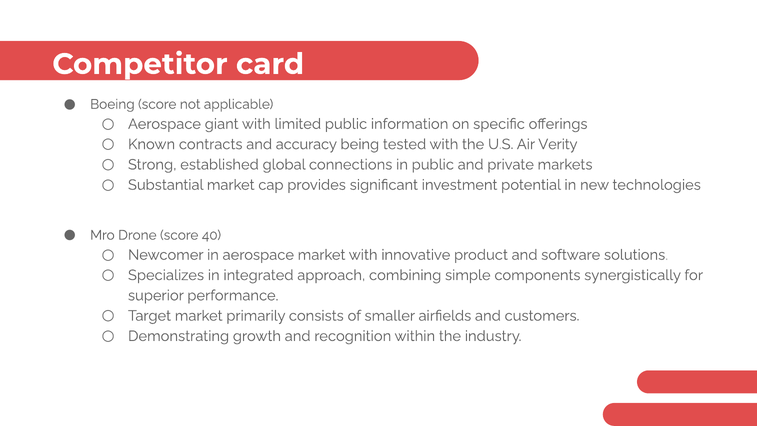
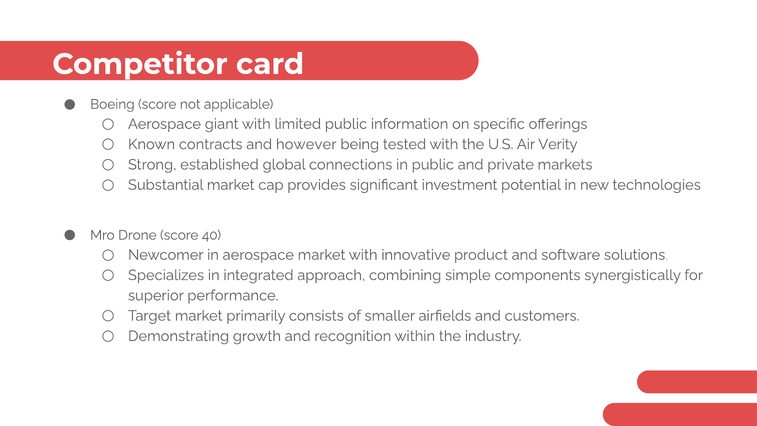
accuracy: accuracy -> however
